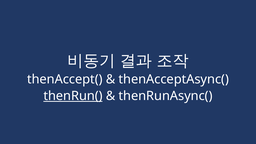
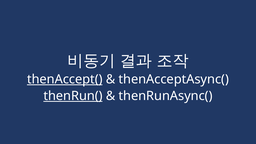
thenAccept( underline: none -> present
